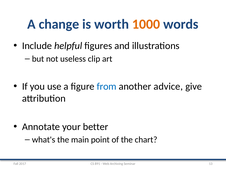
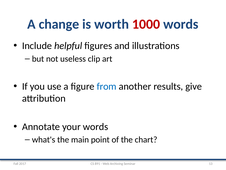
1000 colour: orange -> red
advice: advice -> results
your better: better -> words
